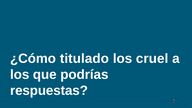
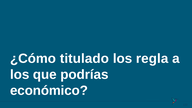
cruel: cruel -> regla
respuestas: respuestas -> económico
